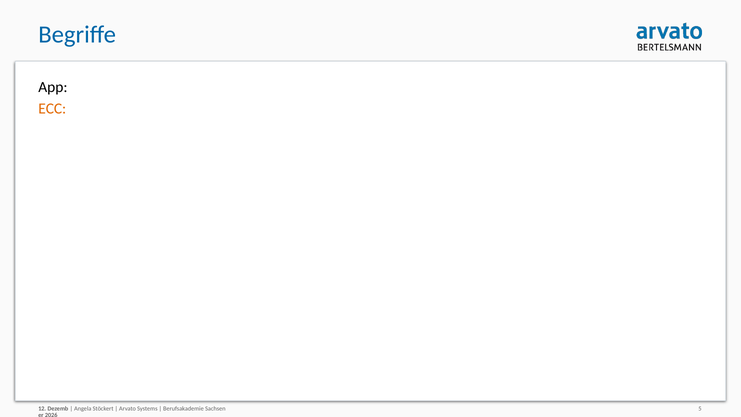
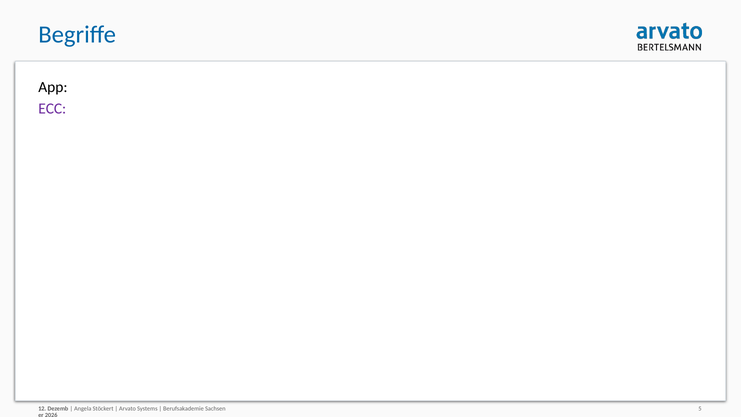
ECC colour: orange -> purple
